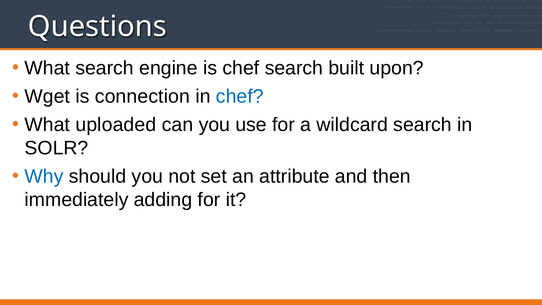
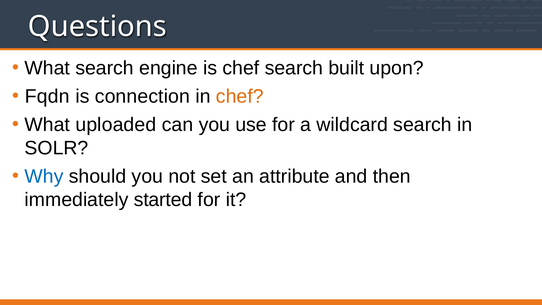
Wget: Wget -> Fqdn
chef at (240, 96) colour: blue -> orange
adding: adding -> started
